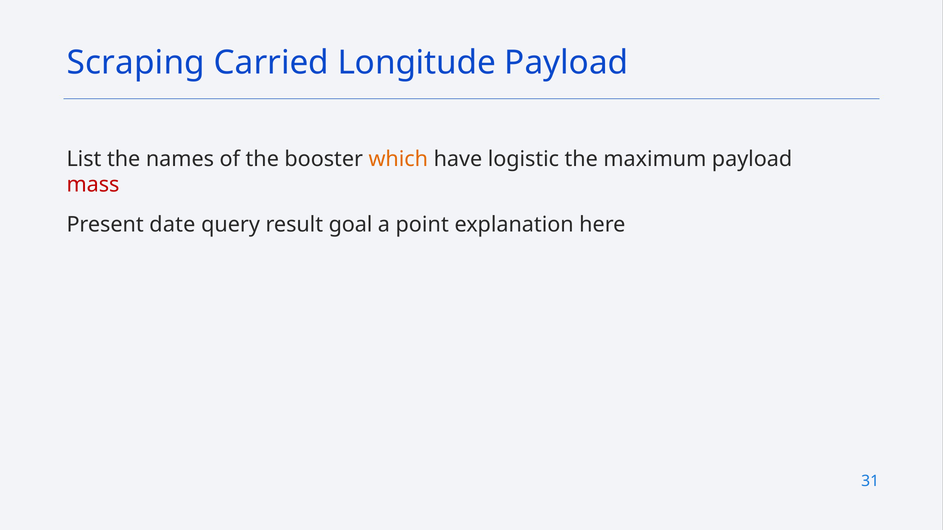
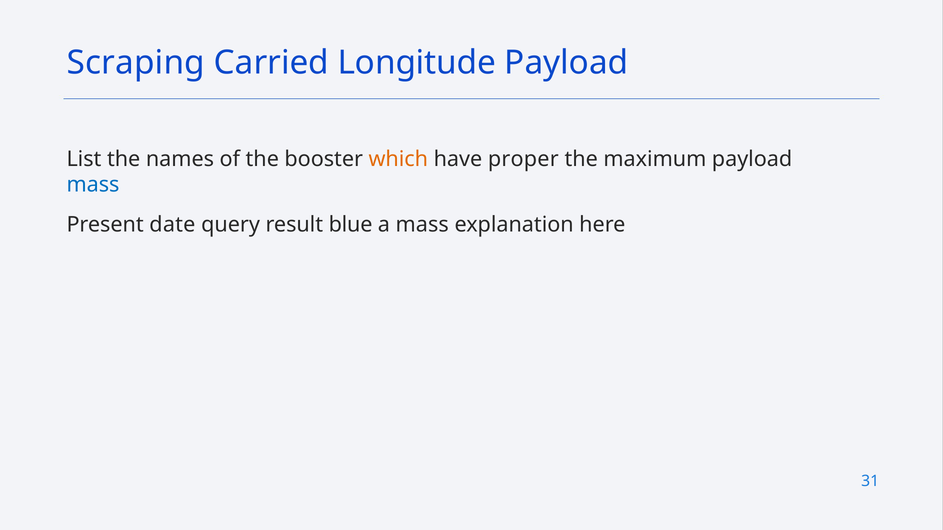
logistic: logistic -> proper
mass at (93, 185) colour: red -> blue
goal: goal -> blue
a point: point -> mass
